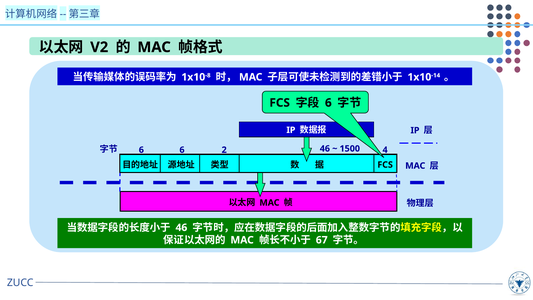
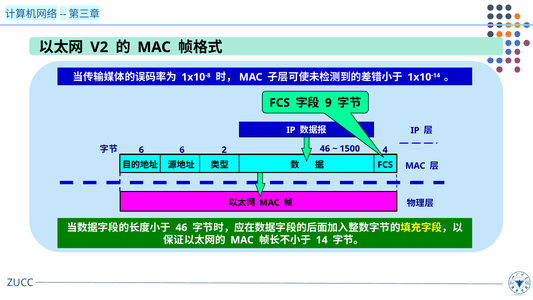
6 at (328, 103): 6 -> 9
67: 67 -> 14
